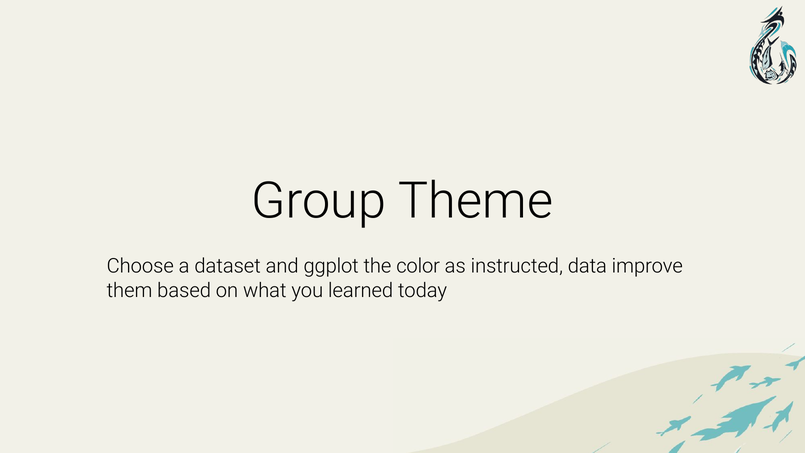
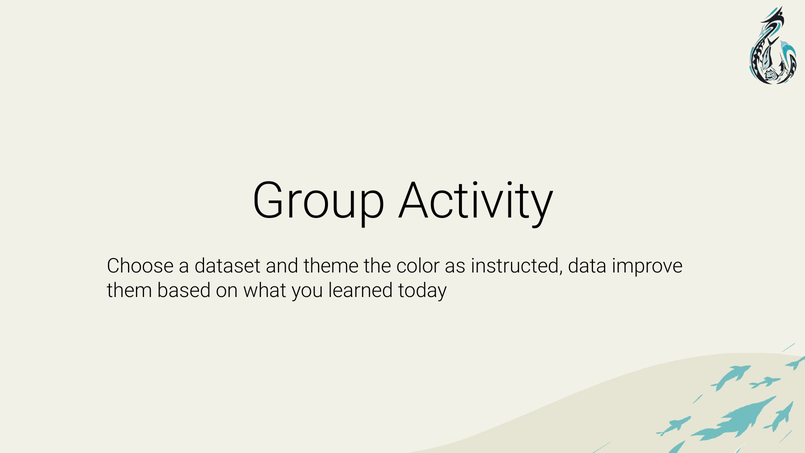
Theme: Theme -> Activity
ggplot: ggplot -> theme
